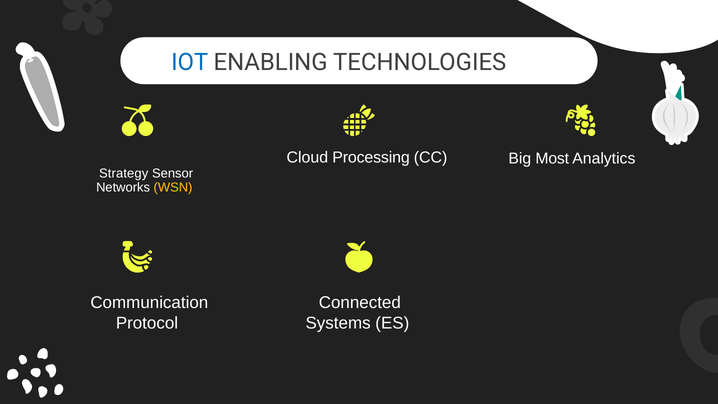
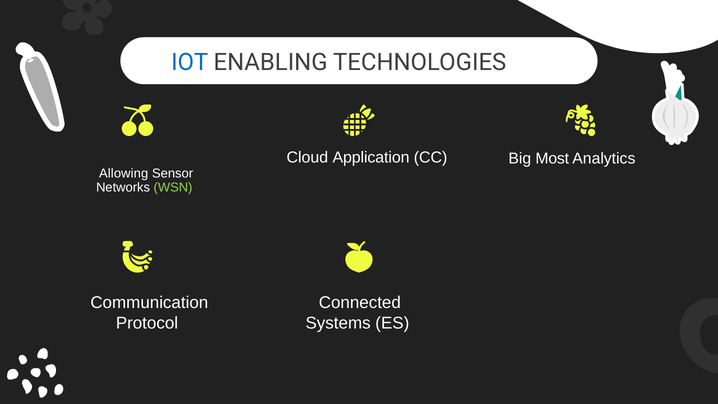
Processing: Processing -> Application
Strategy: Strategy -> Allowing
WSN colour: yellow -> light green
